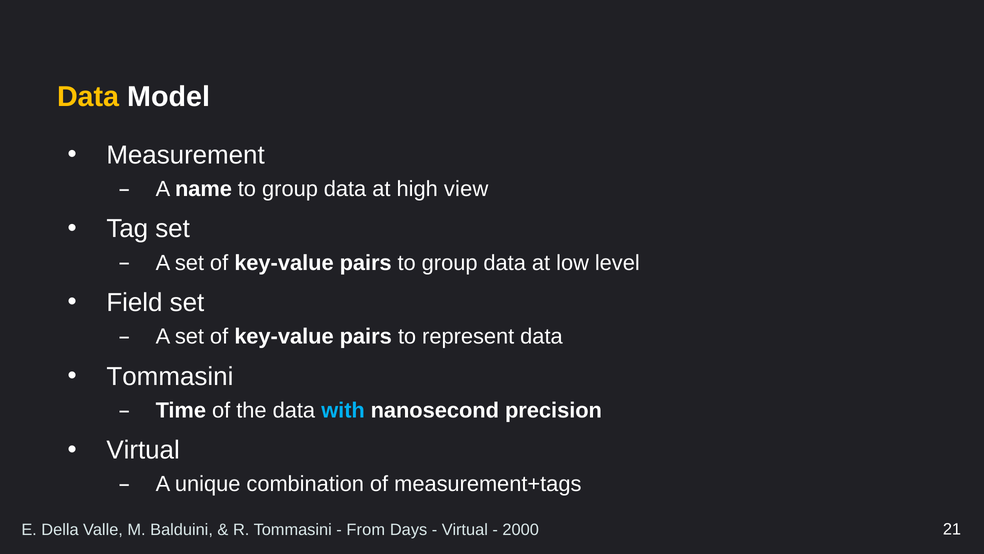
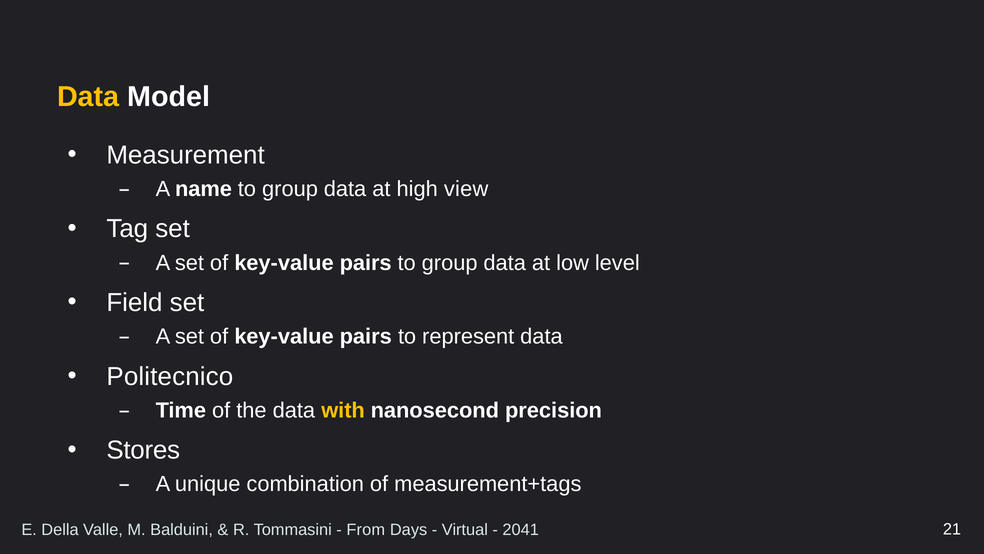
Tommasini at (170, 376): Tommasini -> Politecnico
with colour: light blue -> yellow
Virtual at (143, 450): Virtual -> Stores
2000: 2000 -> 2041
